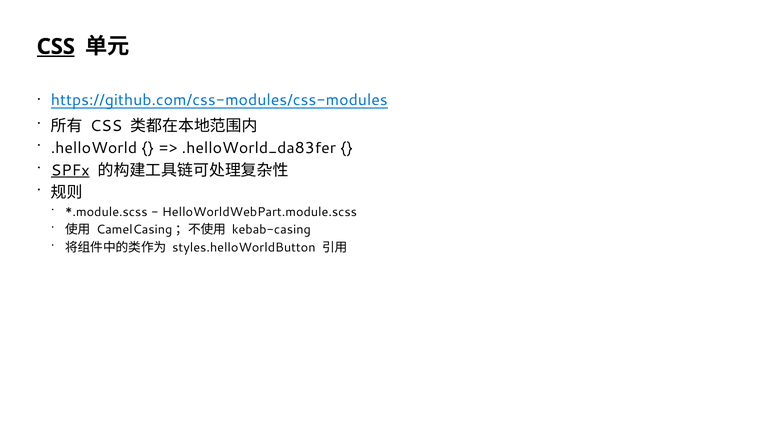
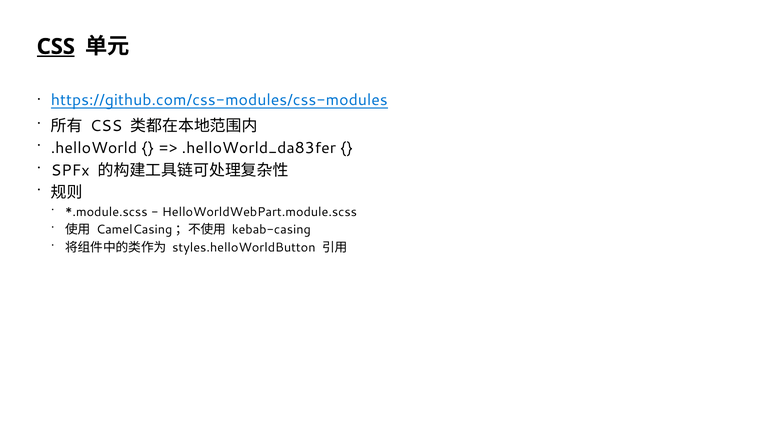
SPFx underline: present -> none
